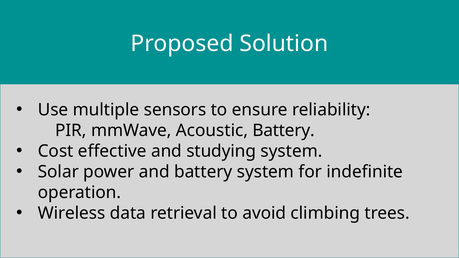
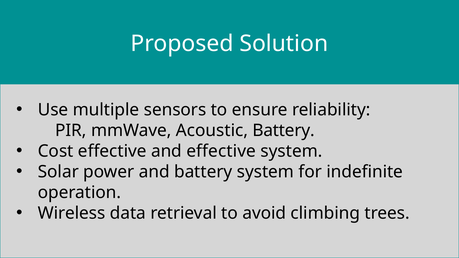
and studying: studying -> effective
